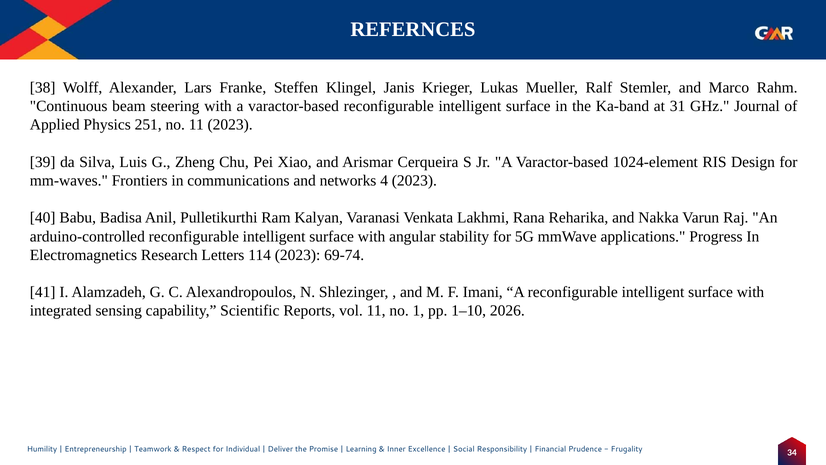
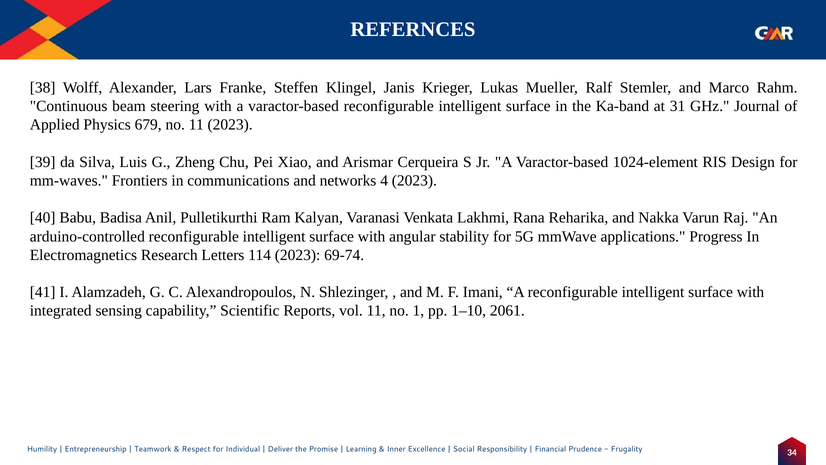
251: 251 -> 679
2026: 2026 -> 2061
